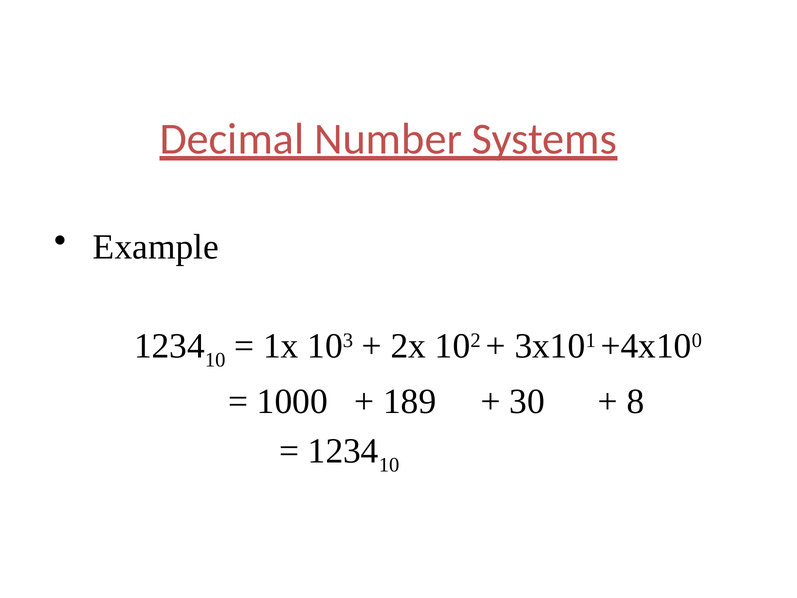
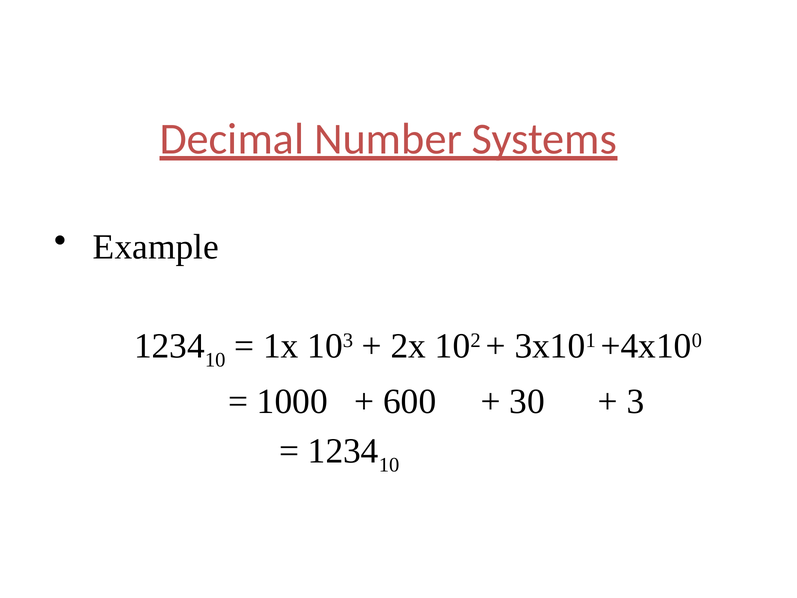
189: 189 -> 600
8: 8 -> 3
